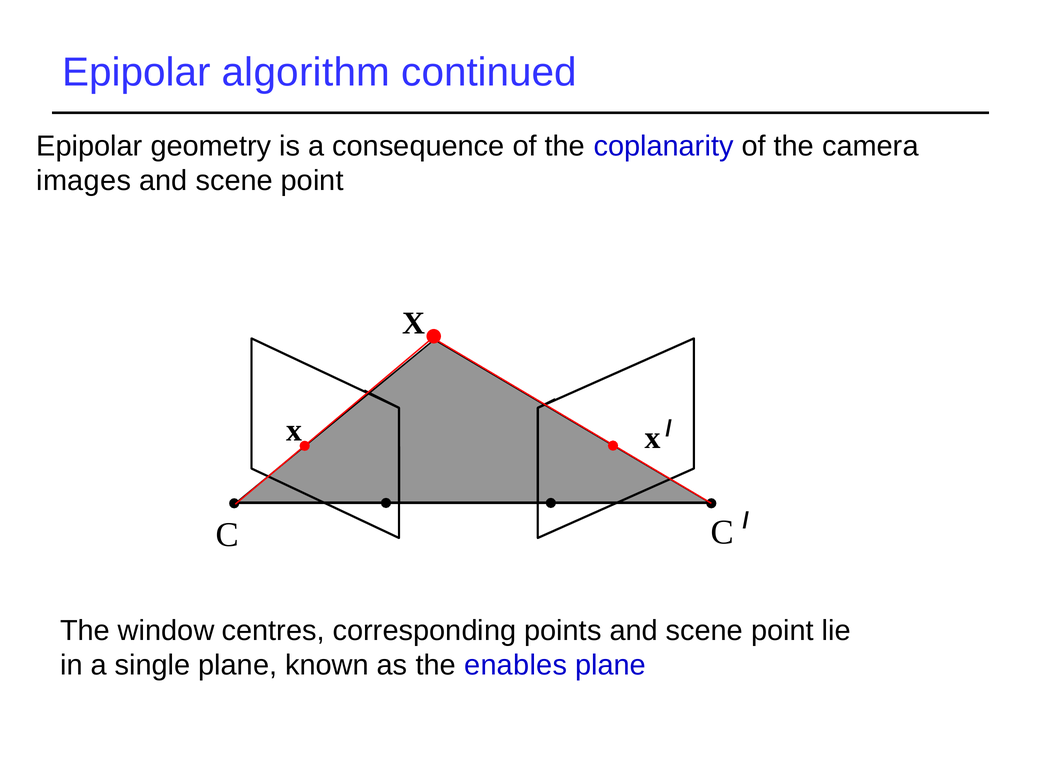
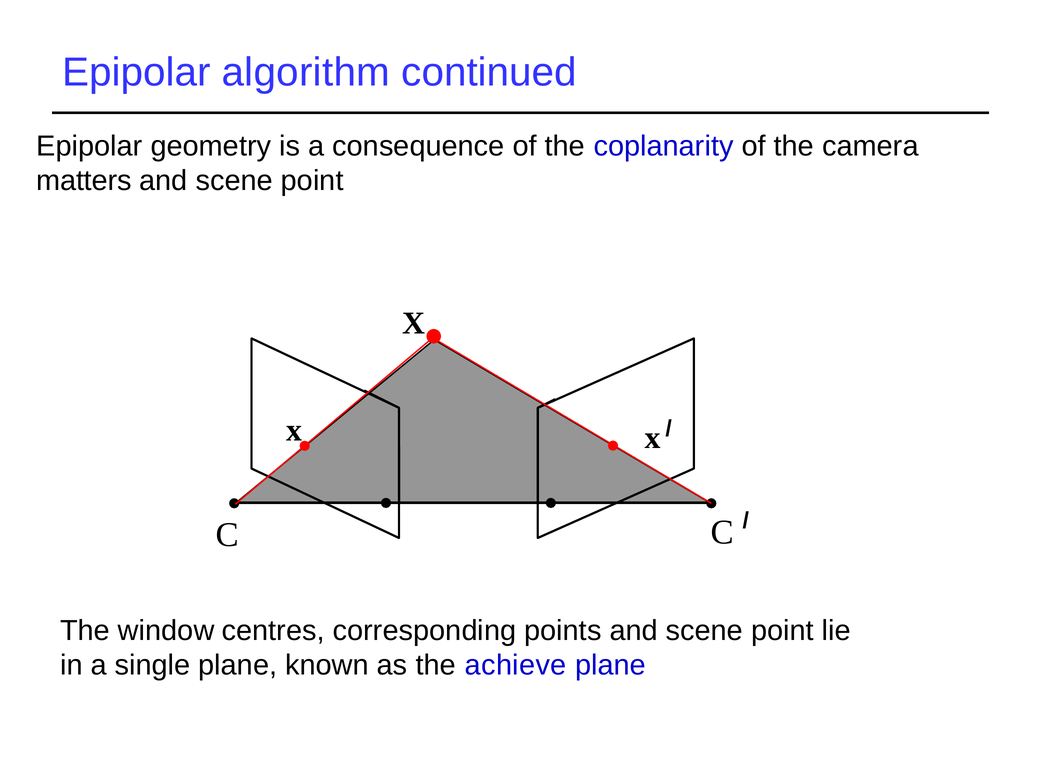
images: images -> matters
enables: enables -> achieve
